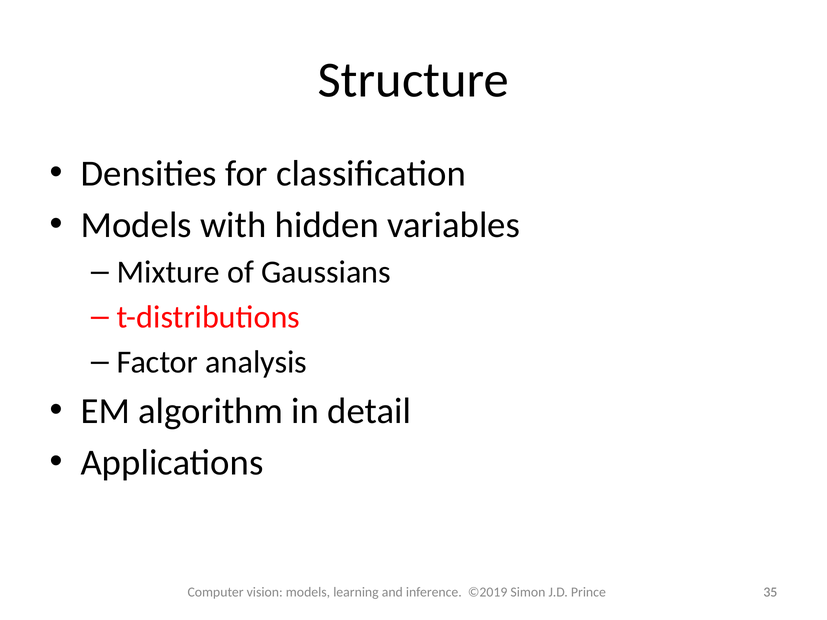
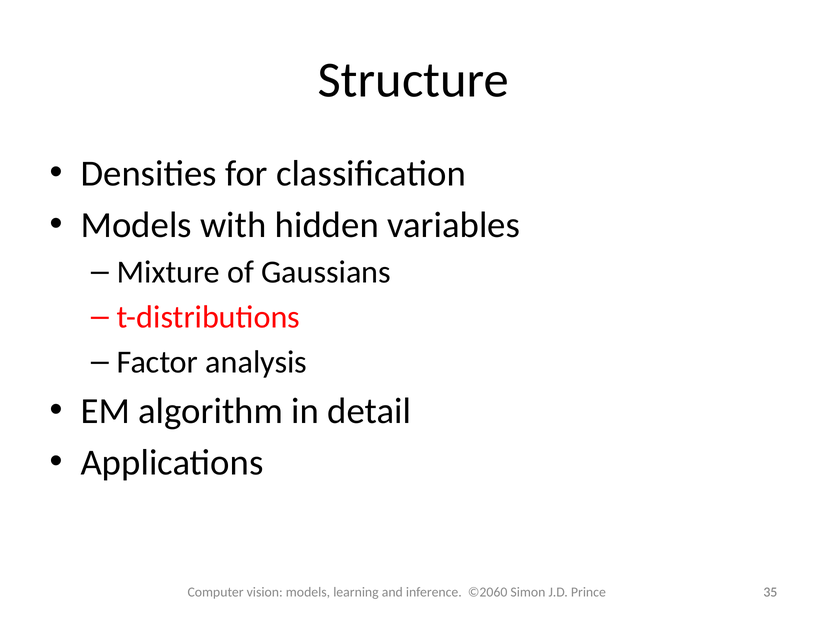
©2019: ©2019 -> ©2060
